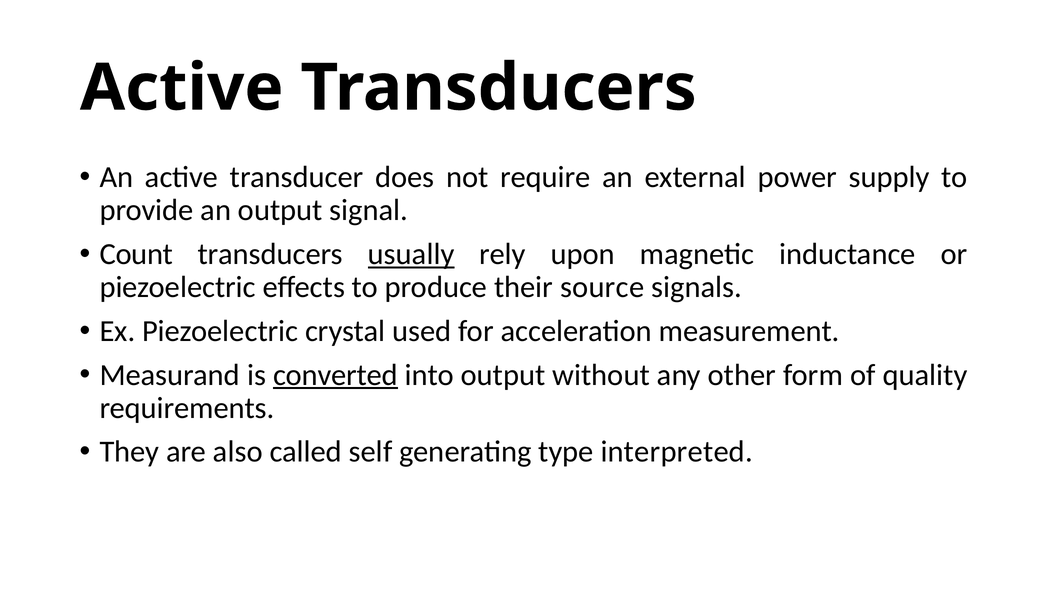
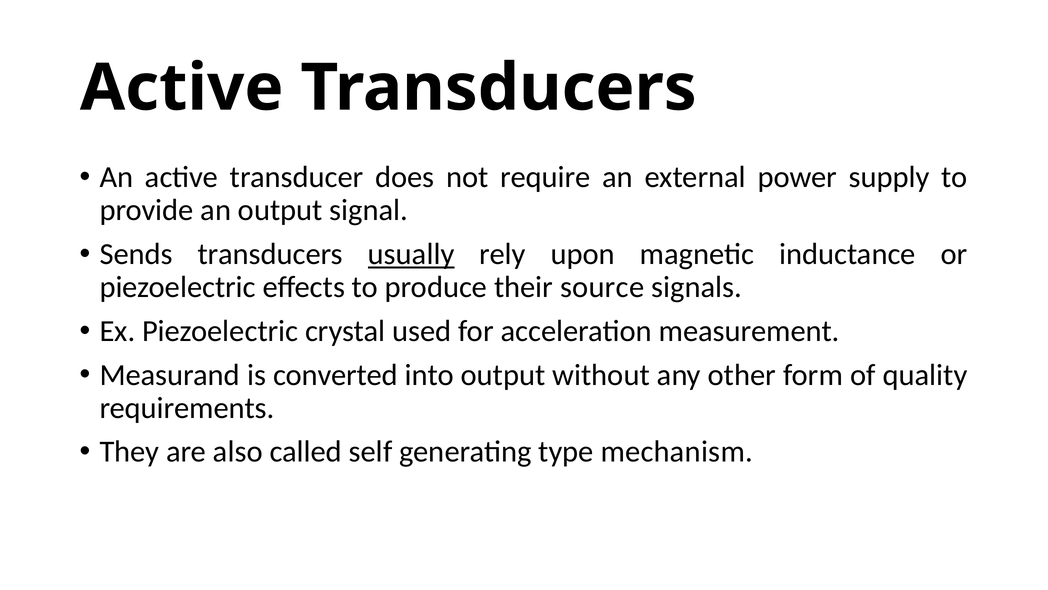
Count: Count -> Sends
converted underline: present -> none
interpreted: interpreted -> mechanism
